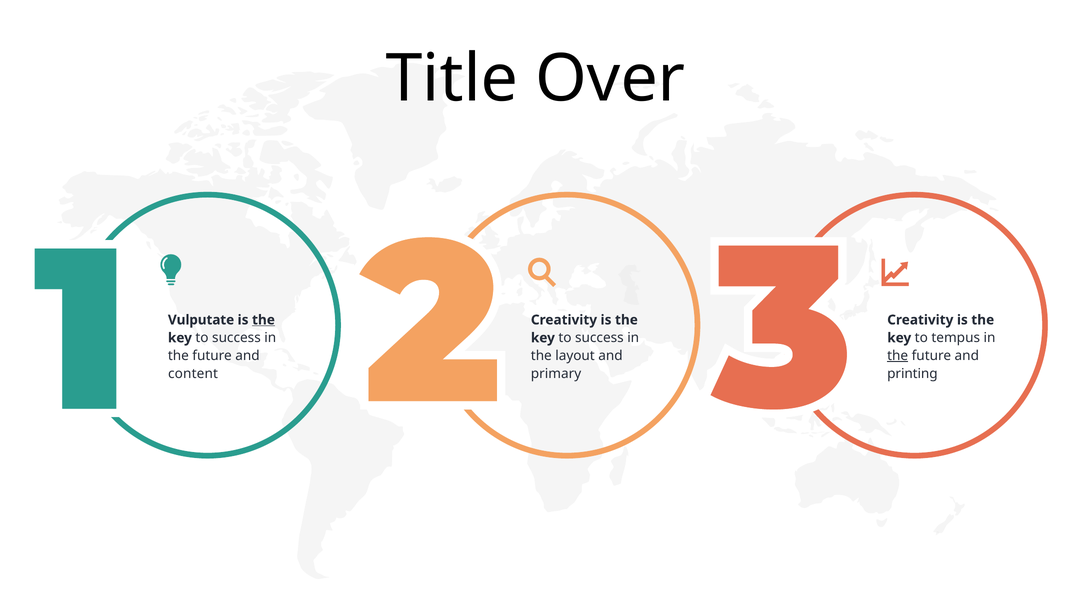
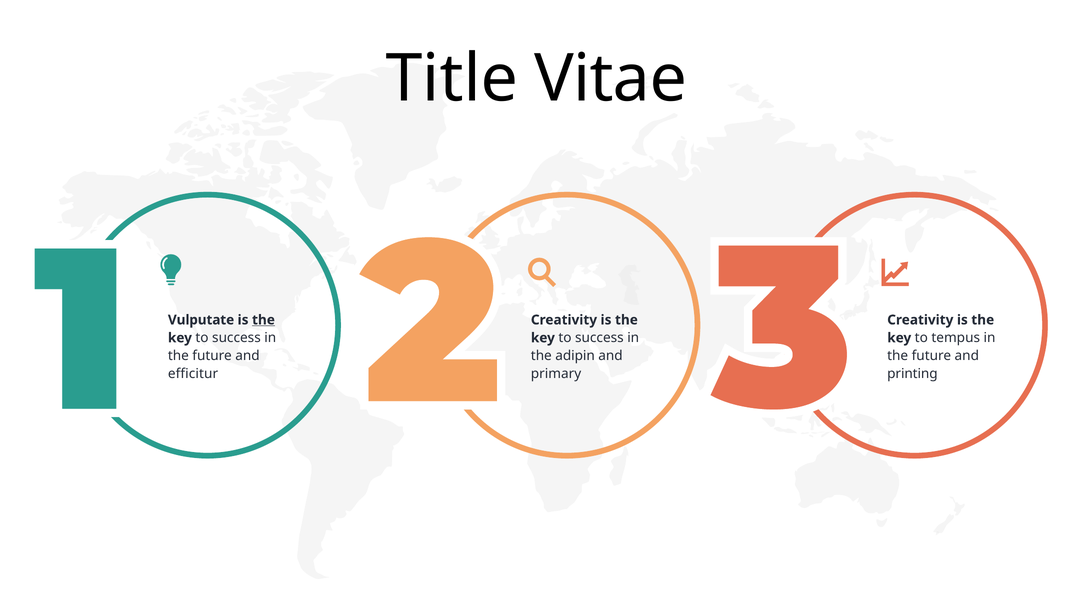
Over: Over -> Vitae
layout: layout -> adipin
the at (898, 356) underline: present -> none
content: content -> efficitur
